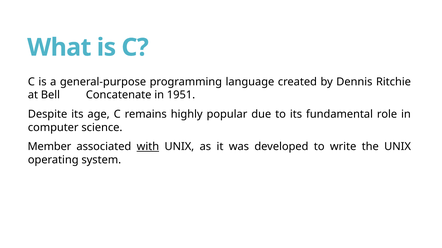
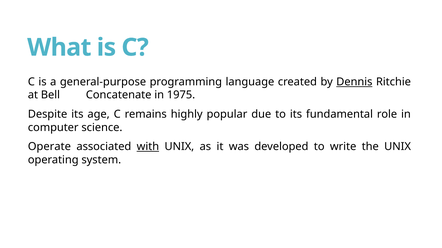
Dennis underline: none -> present
1951: 1951 -> 1975
Member: Member -> Operate
